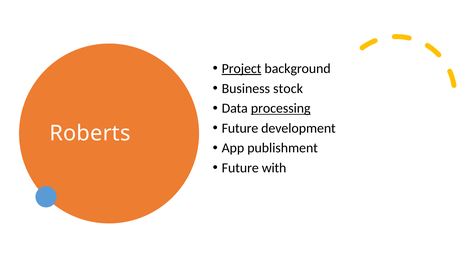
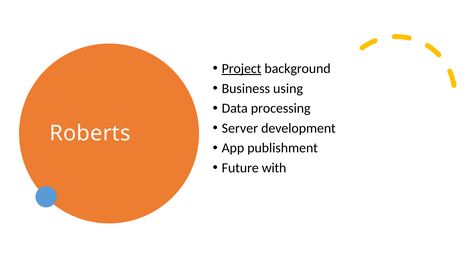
stock: stock -> using
processing underline: present -> none
Future at (240, 128): Future -> Server
